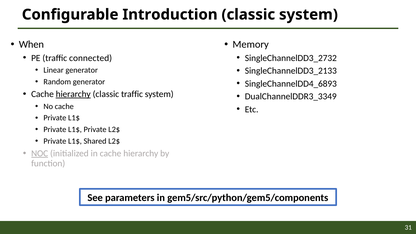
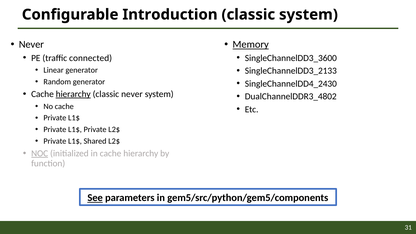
Memory underline: none -> present
When at (31, 44): When -> Never
SingleChannelDD3_2732: SingleChannelDD3_2732 -> SingleChannelDD3_3600
SingleChannelDD4_6893: SingleChannelDD4_6893 -> SingleChannelDD4_2430
classic traffic: traffic -> never
DualChannelDDR3_3349: DualChannelDDR3_3349 -> DualChannelDDR3_4802
See underline: none -> present
